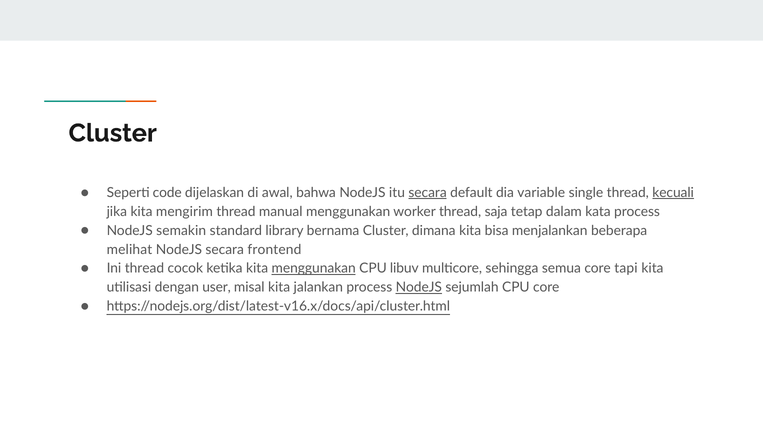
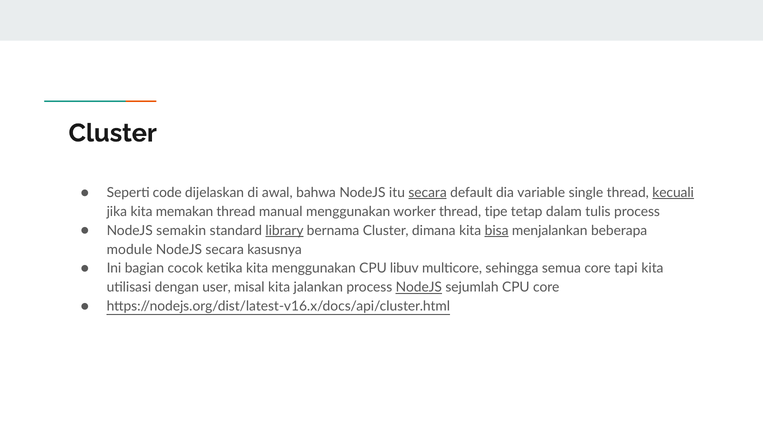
mengirim: mengirim -> memakan
saja: saja -> tipe
kata: kata -> tulis
library underline: none -> present
bisa underline: none -> present
melihat: melihat -> module
frontend: frontend -> kasusnya
Ini thread: thread -> bagian
menggunakan at (314, 269) underline: present -> none
